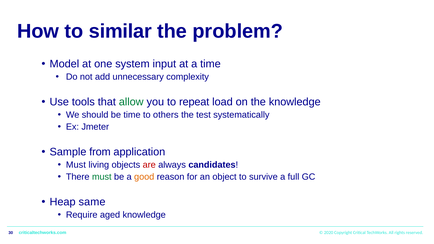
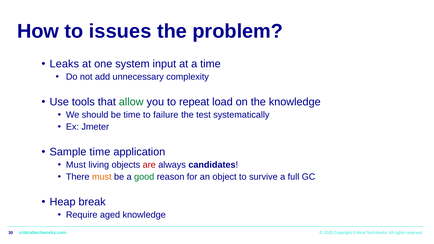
similar: similar -> issues
Model: Model -> Leaks
others: others -> failure
Sample from: from -> time
must at (102, 177) colour: green -> orange
good colour: orange -> green
same: same -> break
